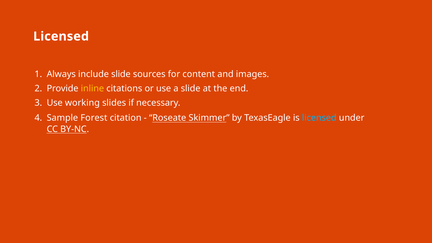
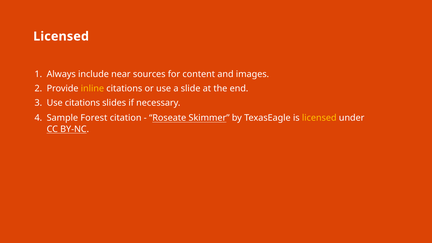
include slide: slide -> near
Use working: working -> citations
licensed at (319, 118) colour: light blue -> yellow
